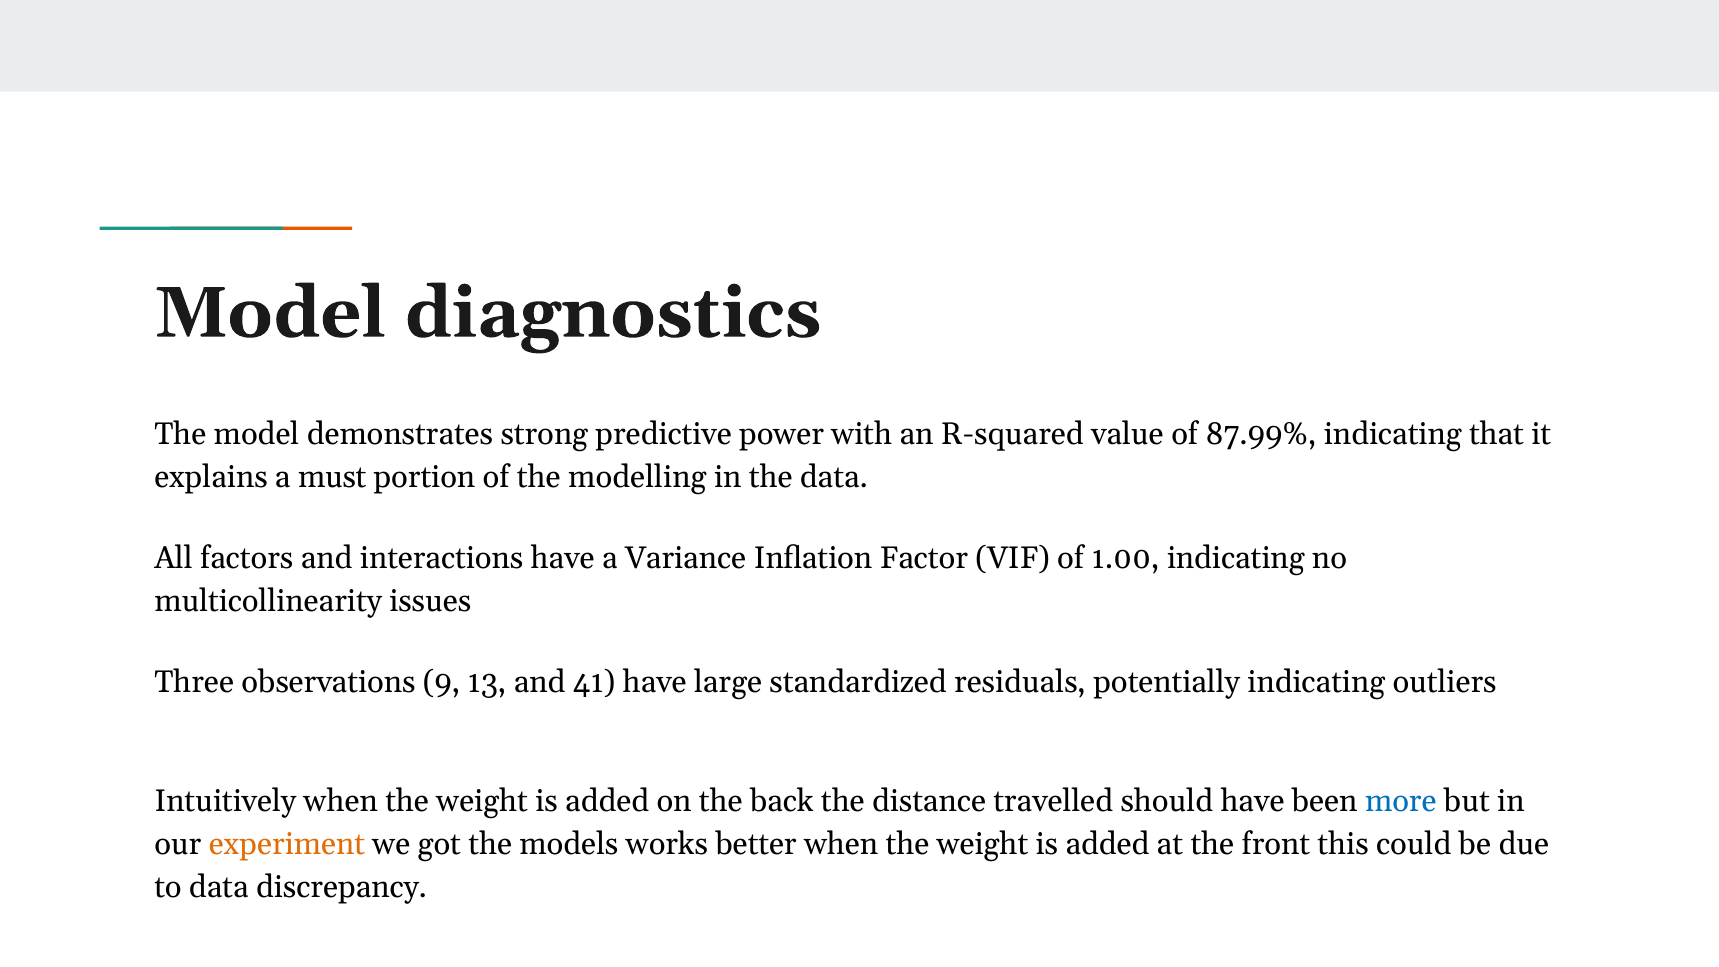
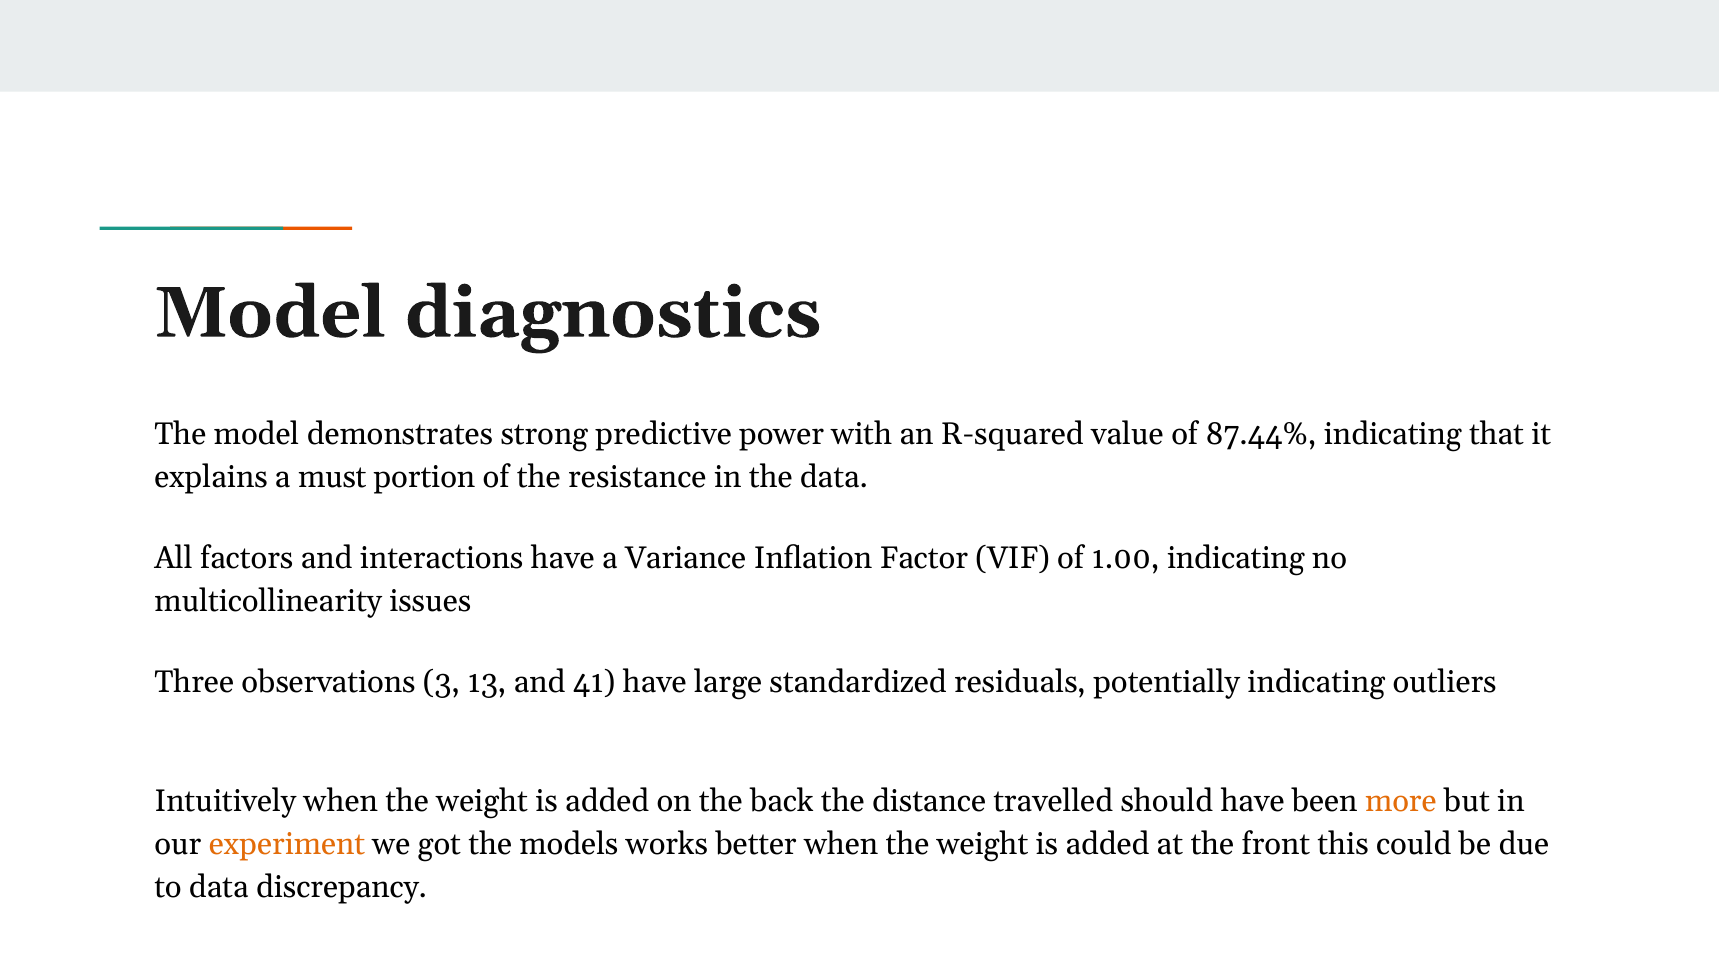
87.99%: 87.99% -> 87.44%
modelling: modelling -> resistance
9: 9 -> 3
more colour: blue -> orange
